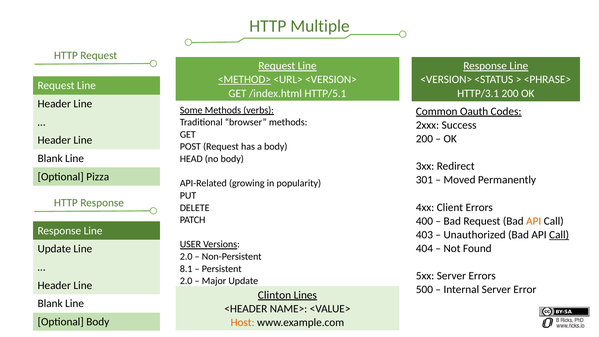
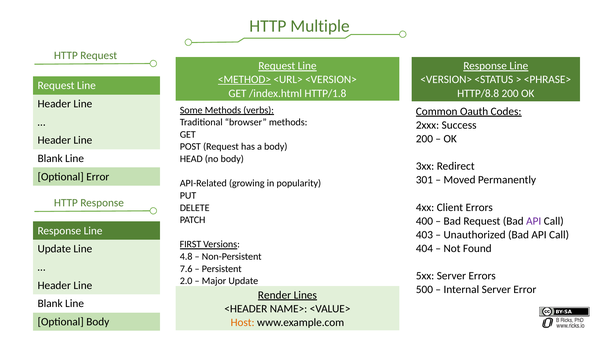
HTTP/5.1: HTTP/5.1 -> HTTP/1.8
HTTP/3.1: HTTP/3.1 -> HTTP/8.8
Optional Pizza: Pizza -> Error
API at (534, 221) colour: orange -> purple
Call at (559, 235) underline: present -> none
USER: USER -> FIRST
2.0 at (186, 257): 2.0 -> 4.8
8.1: 8.1 -> 7.6
Clinton: Clinton -> Render
